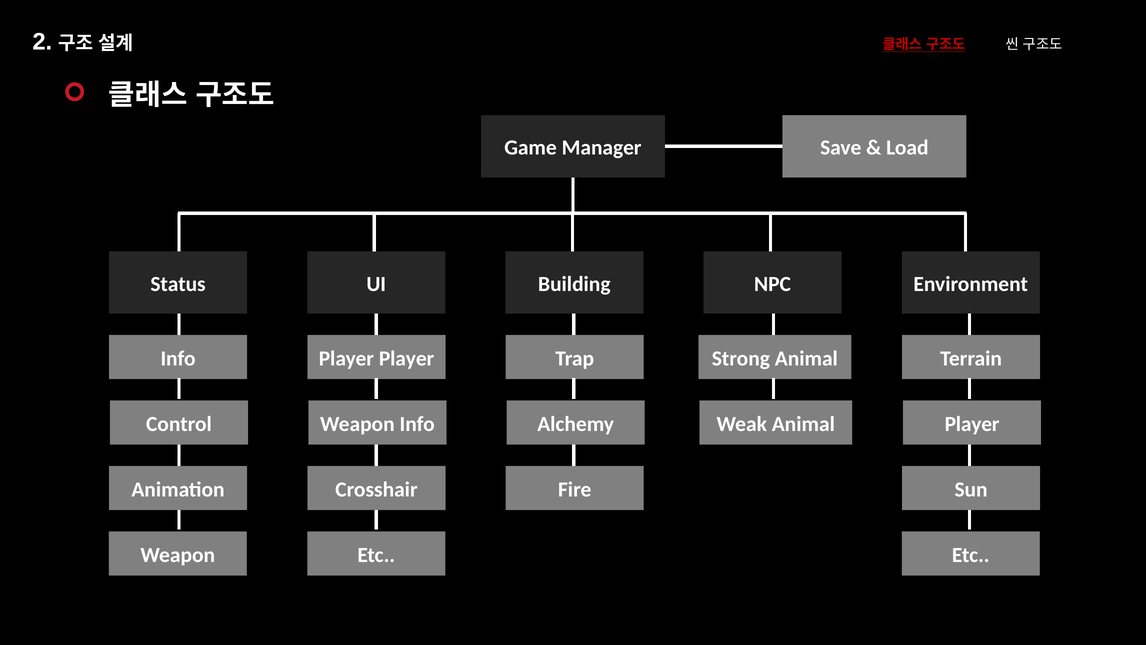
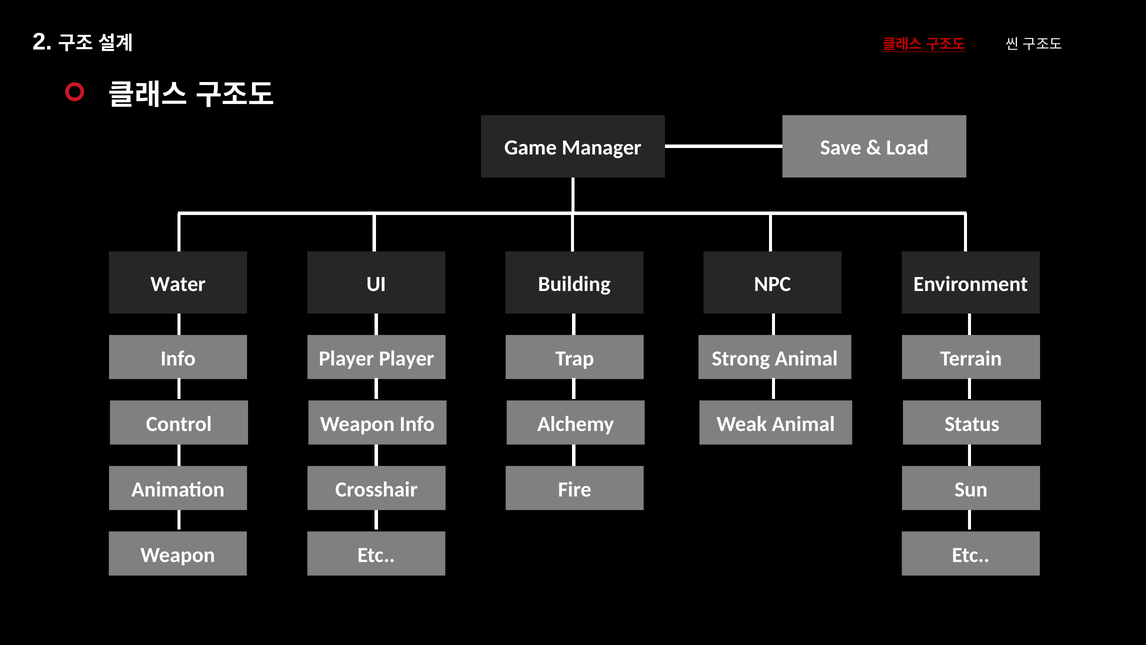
Status: Status -> Water
Player at (972, 424): Player -> Status
